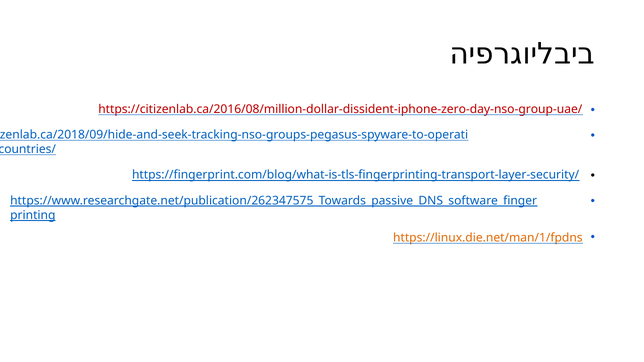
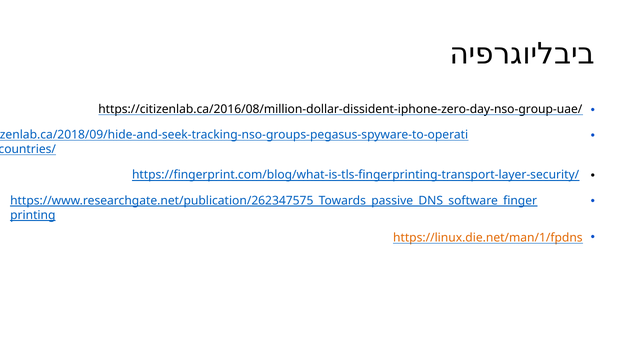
https://citizenlab.ca/2016/08/million-dollar-dissident-iphone-zero-day-nso-group-uae/ colour: red -> black
